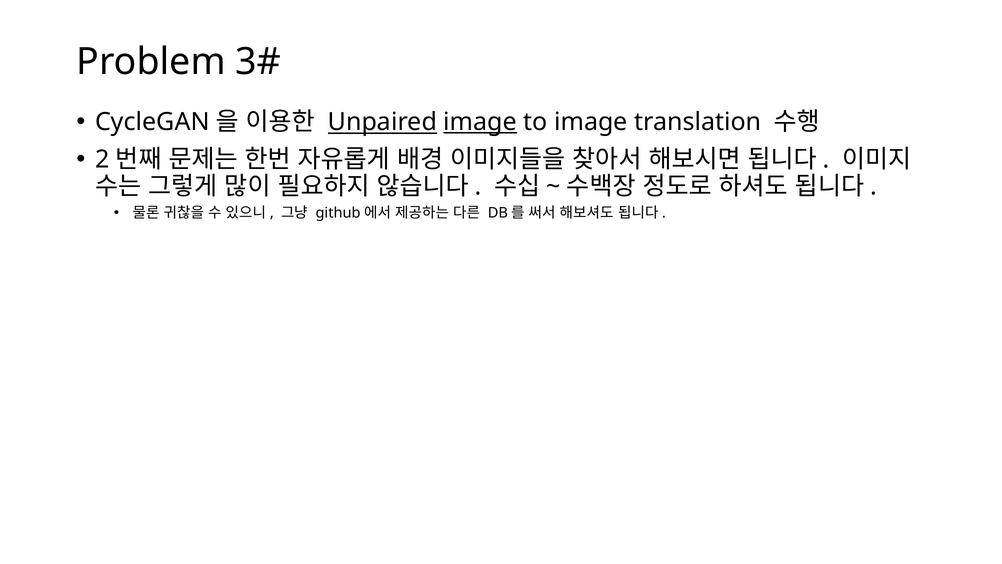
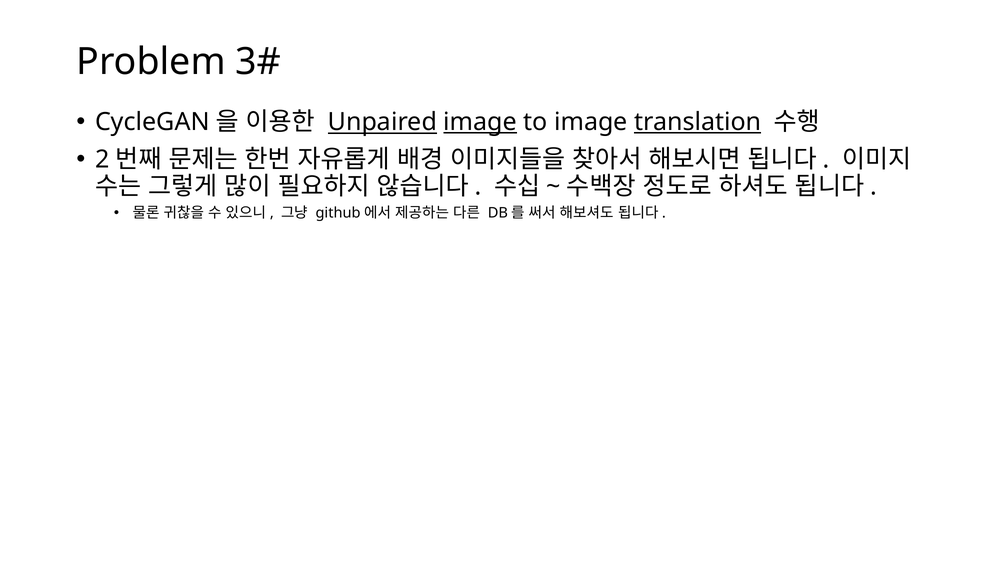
translation underline: none -> present
